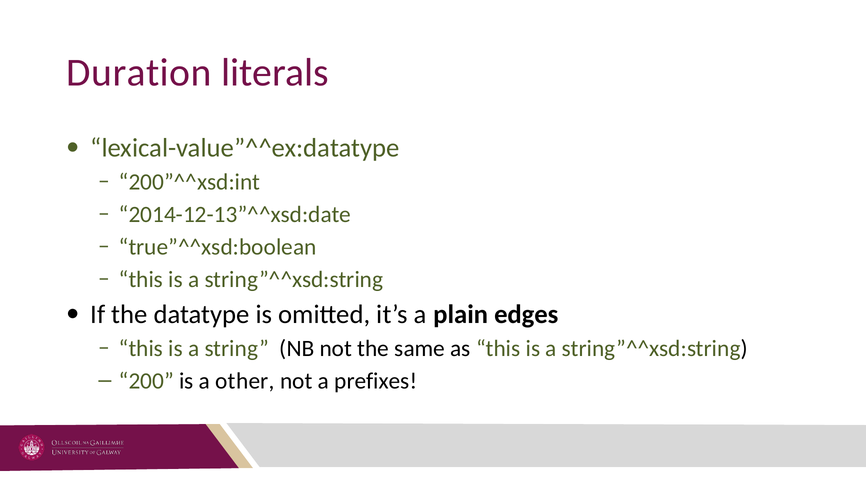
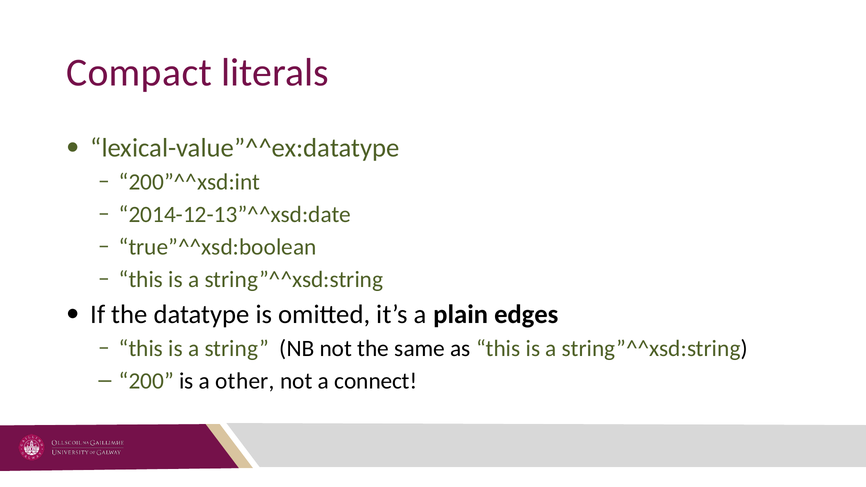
Duration: Duration -> Compact
prefixes: prefixes -> connect
